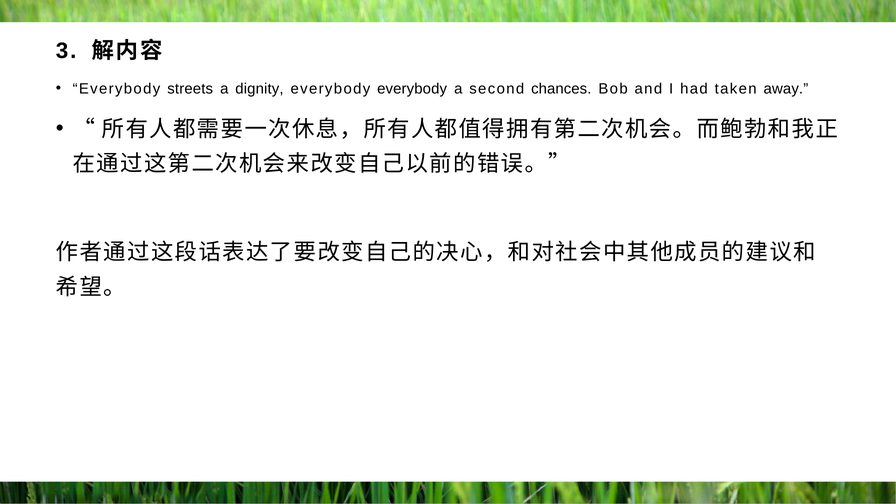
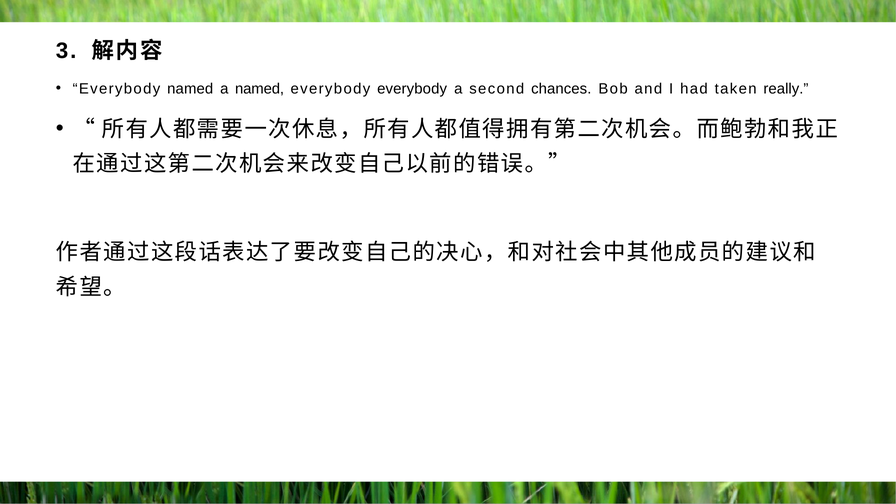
Everybody streets: streets -> named
a dignity: dignity -> named
away: away -> really
